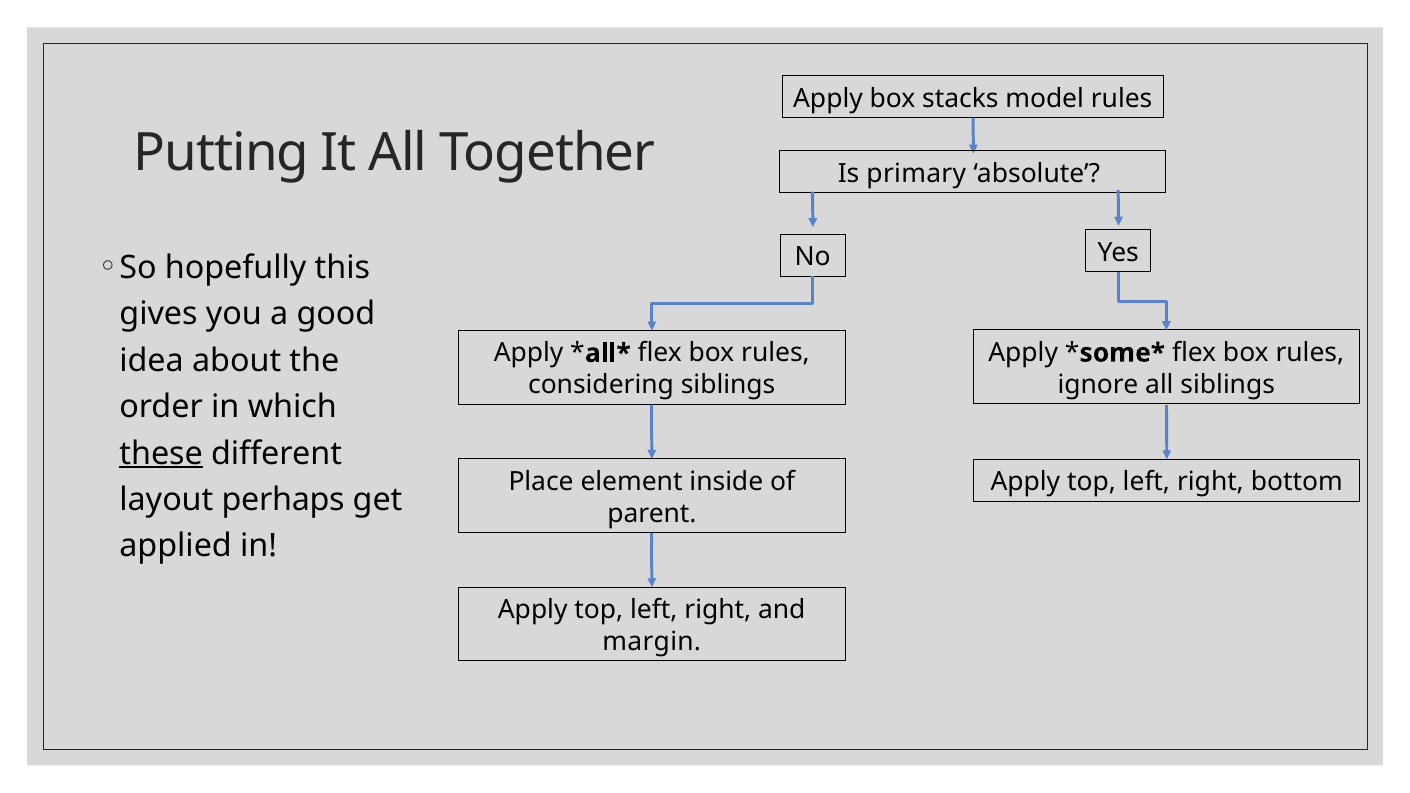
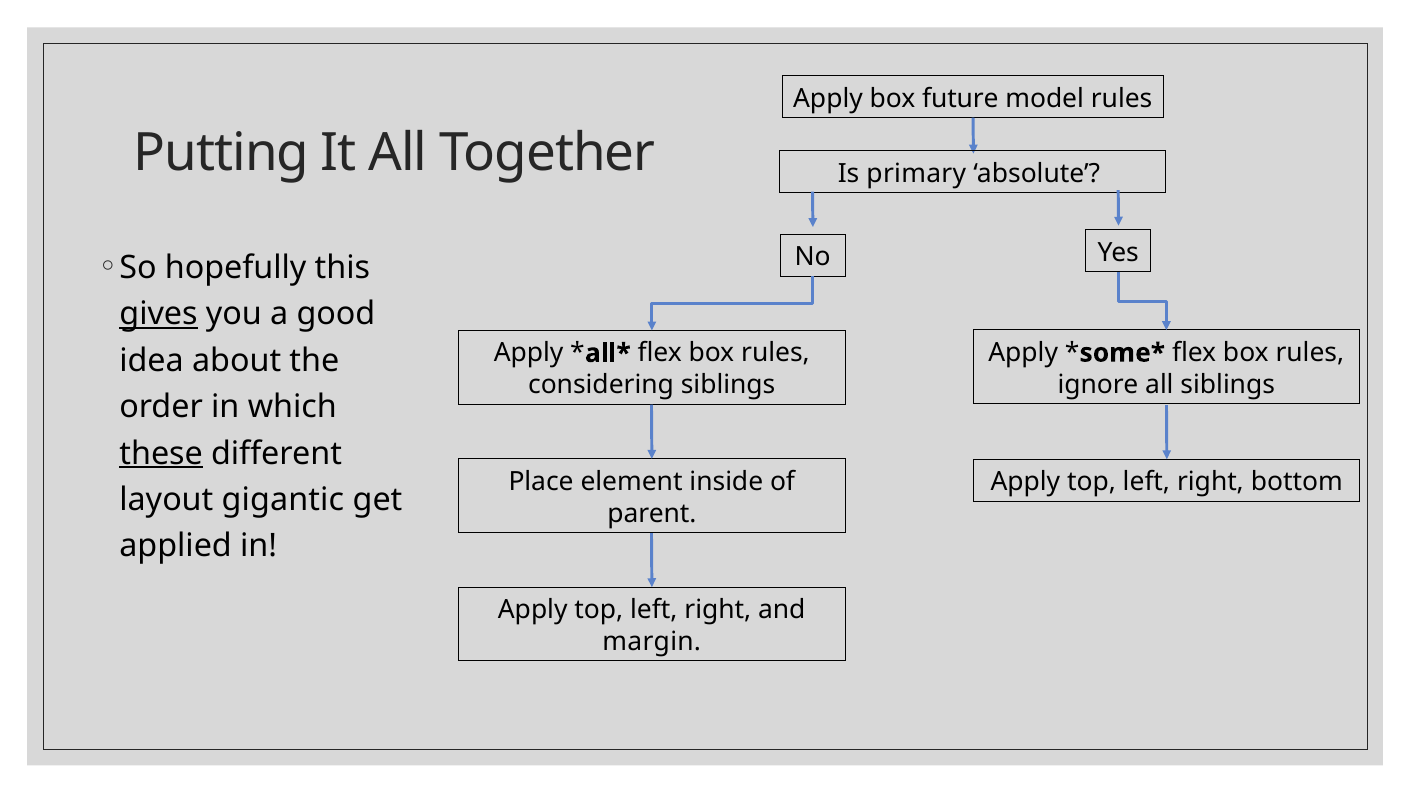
stacks: stacks -> future
gives underline: none -> present
perhaps: perhaps -> gigantic
